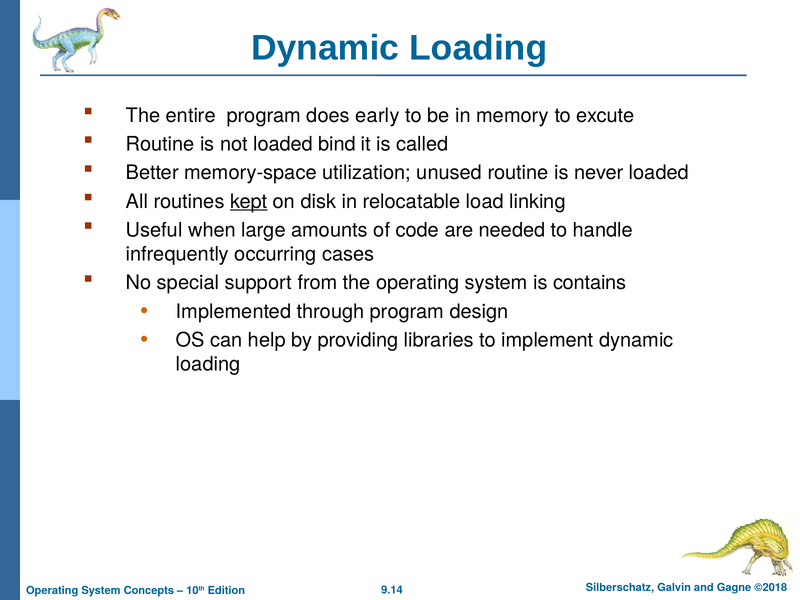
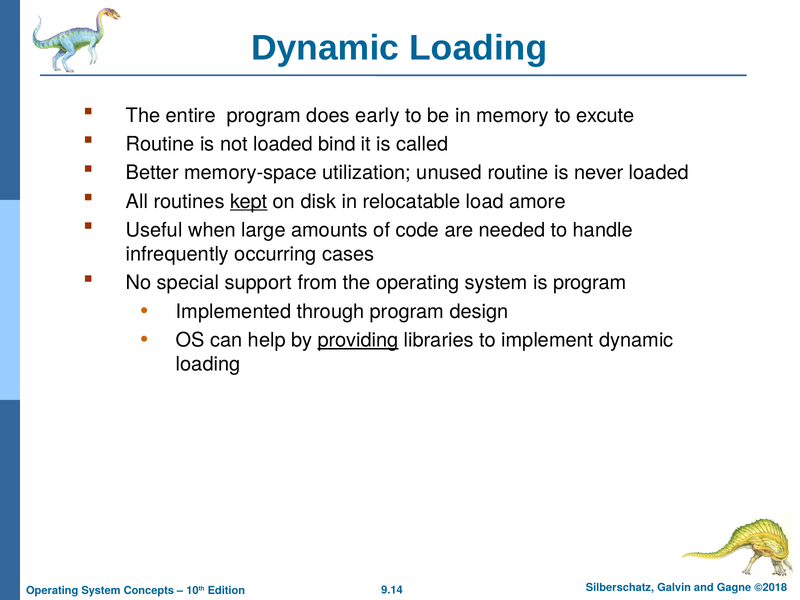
linking: linking -> amore
is contains: contains -> program
providing underline: none -> present
